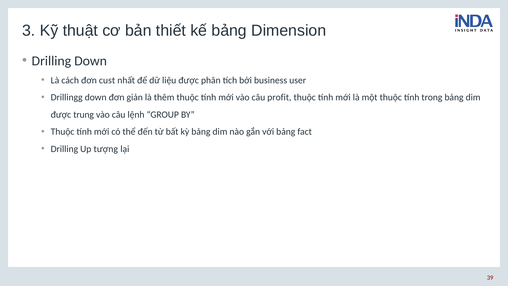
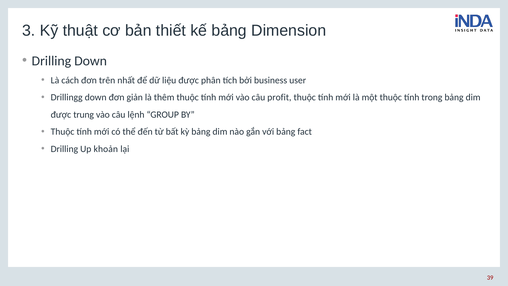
cust: cust -> trên
tượng: tượng -> khoản
